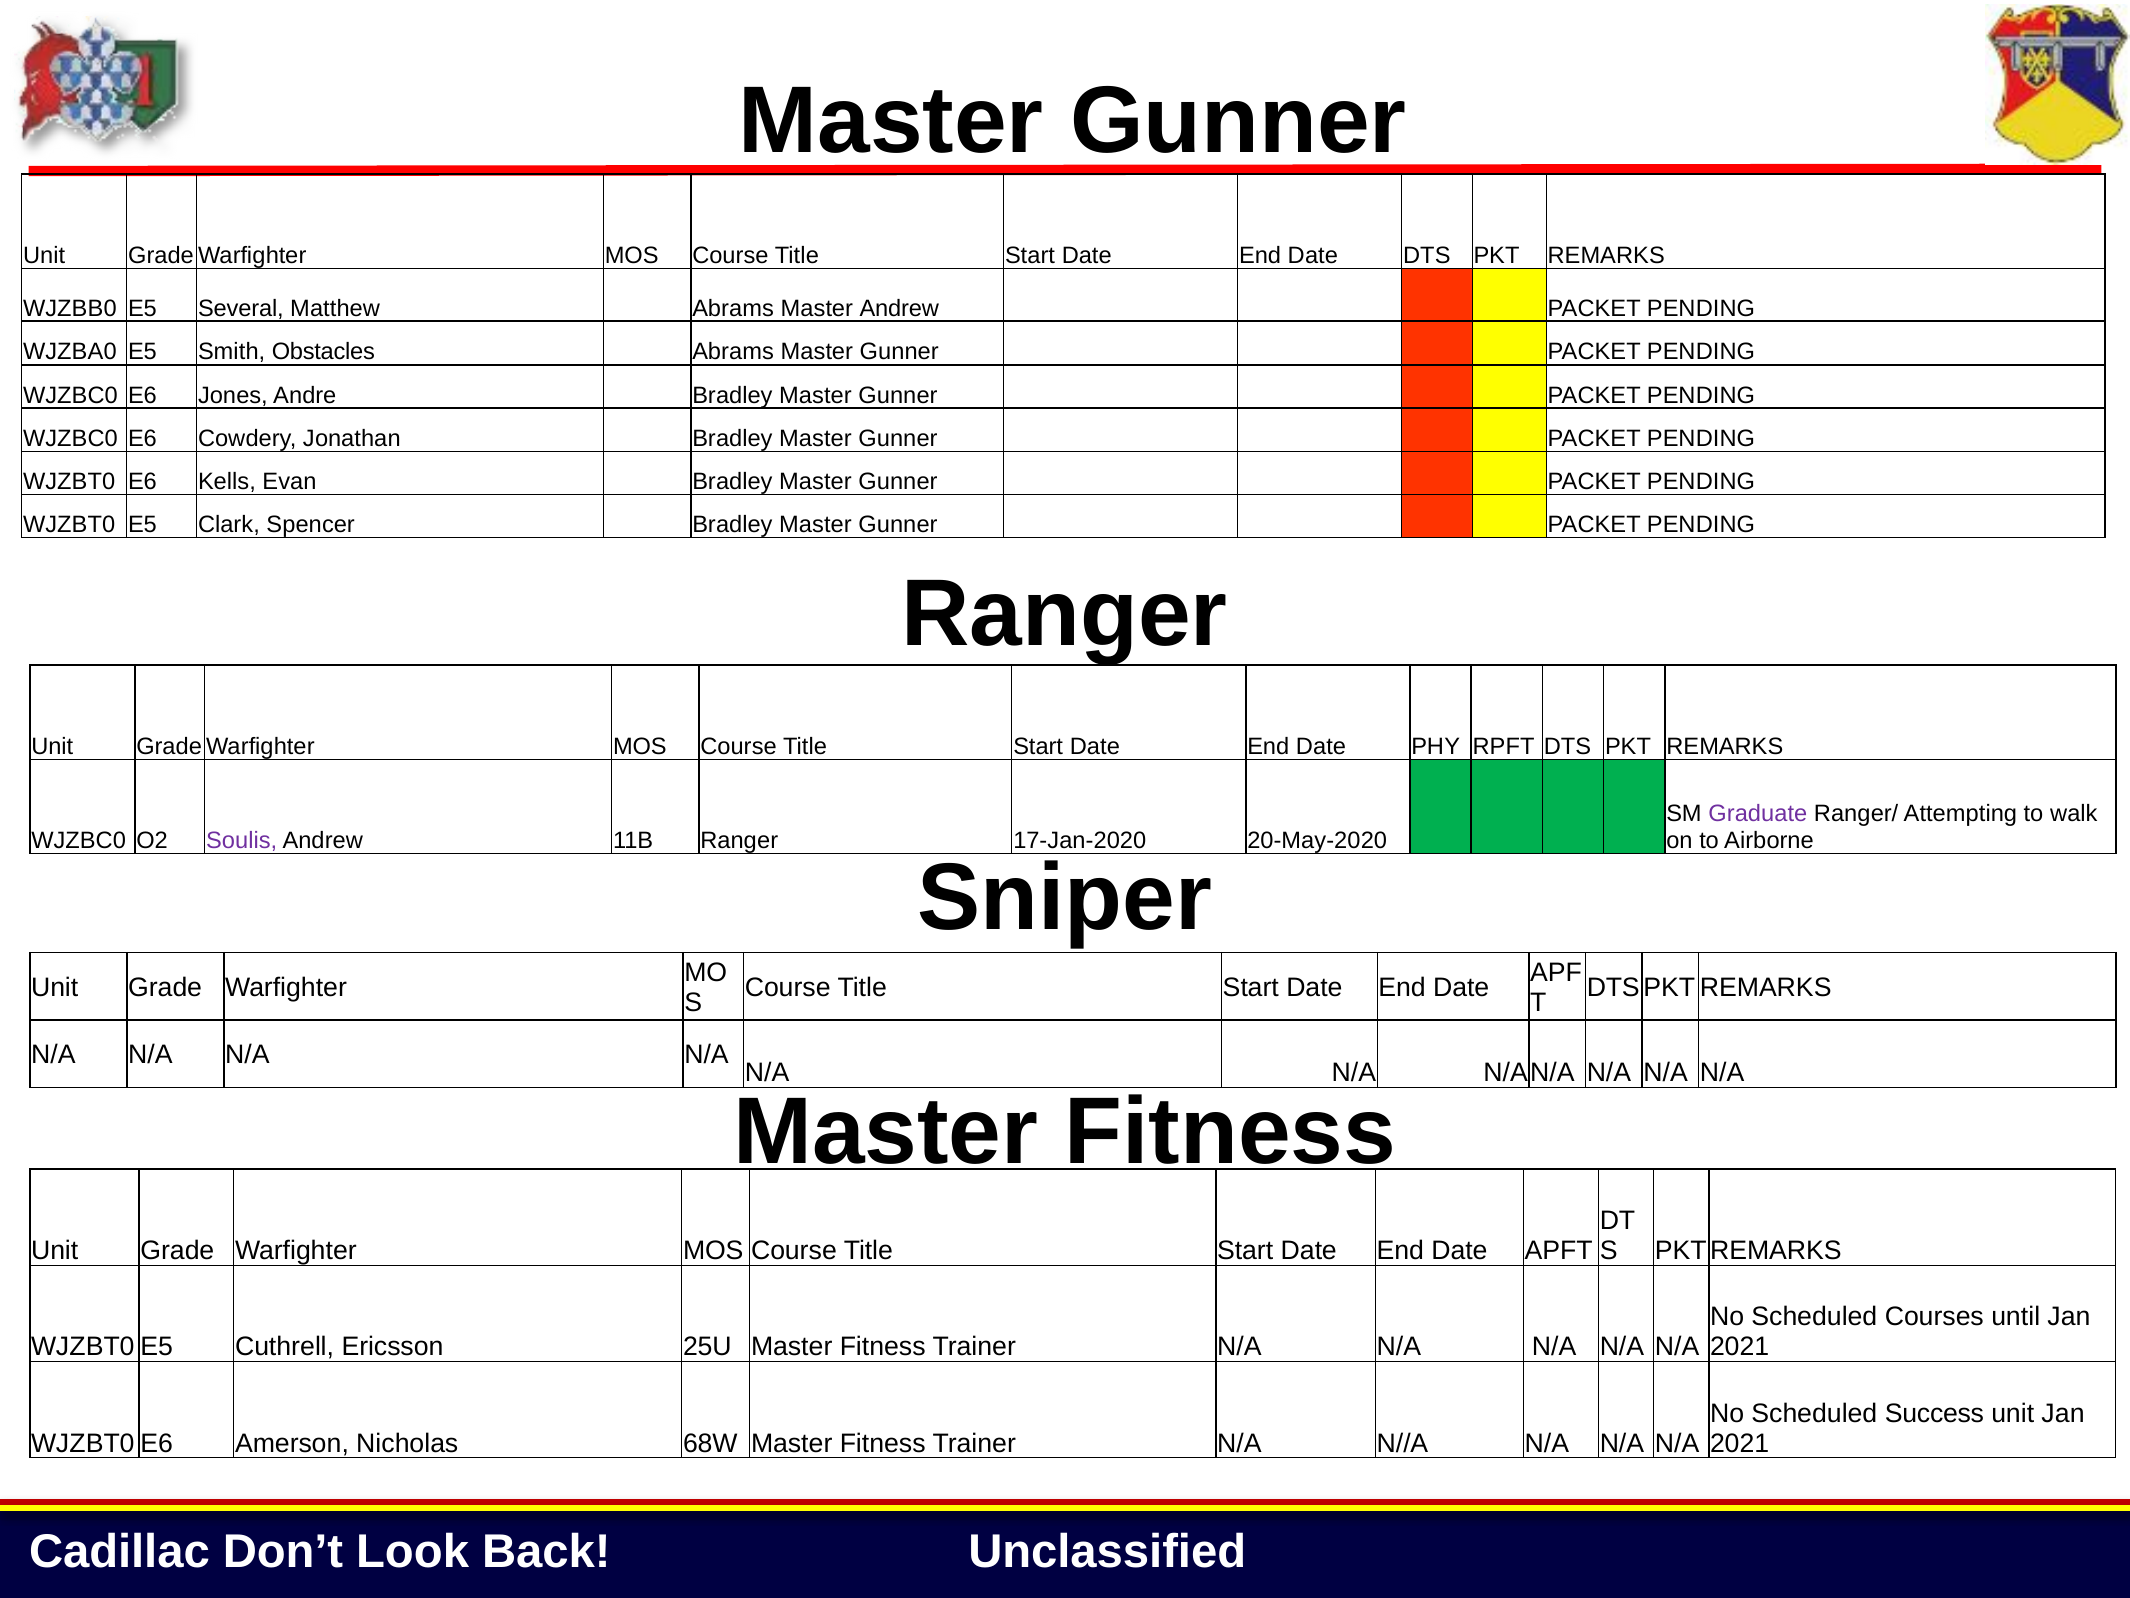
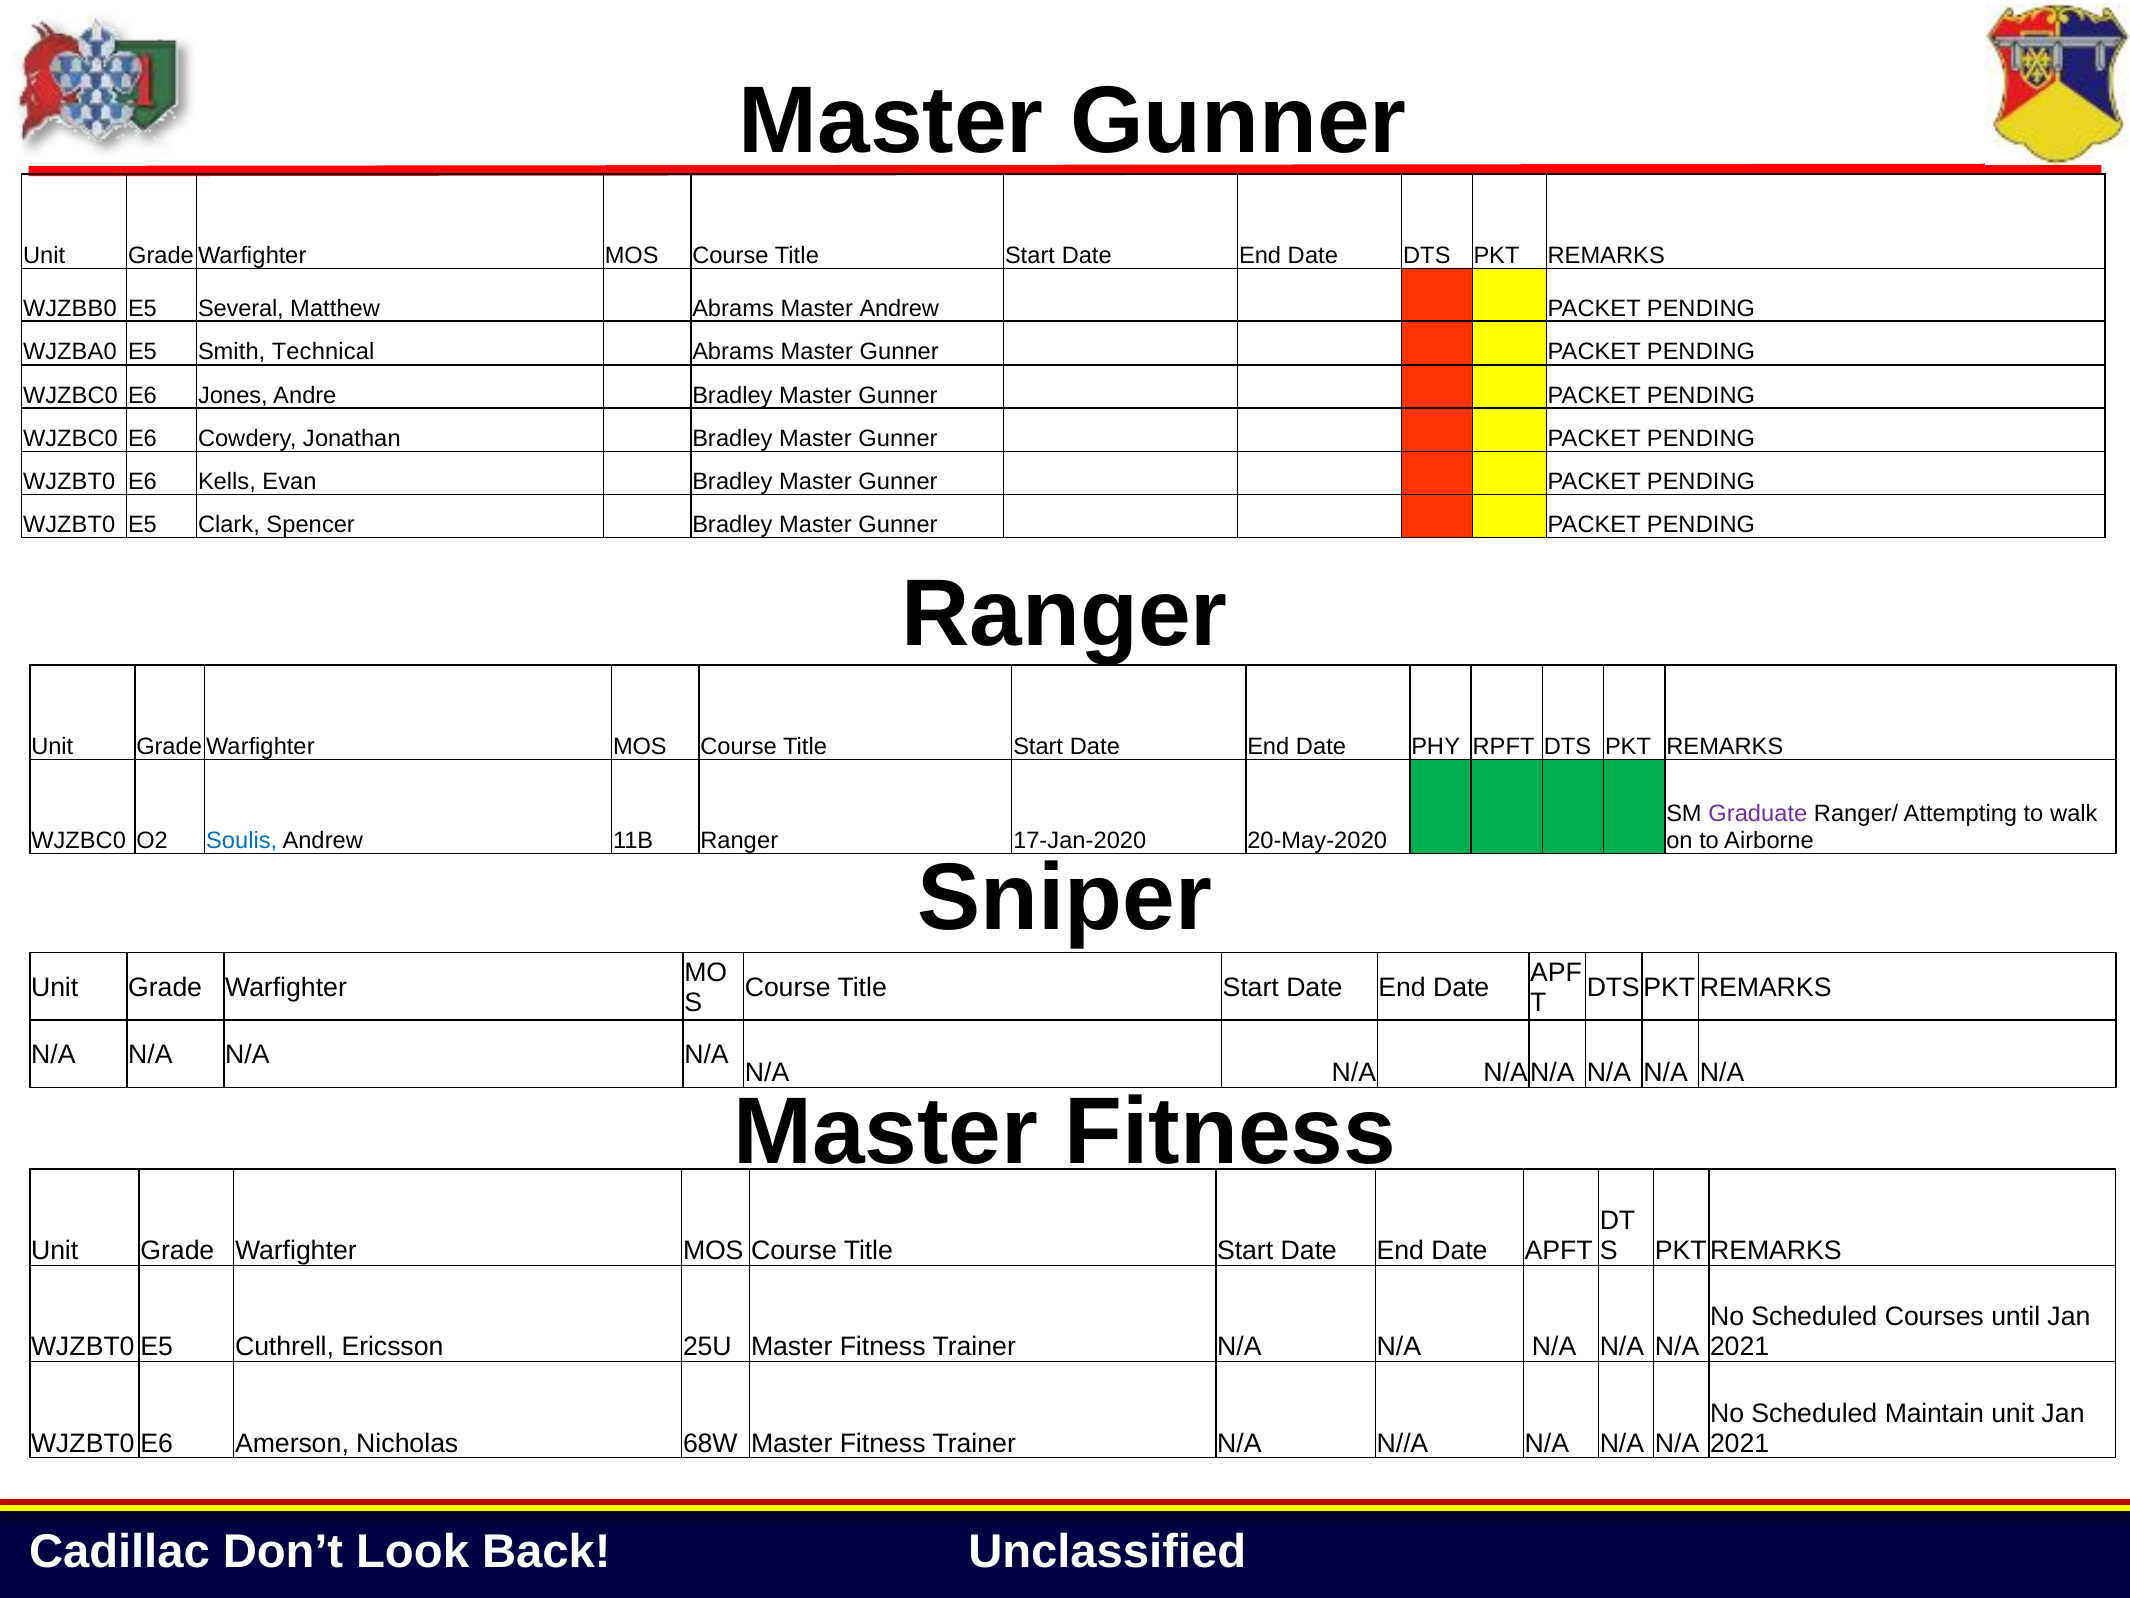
Obstacles: Obstacles -> Technical
Soulis colour: purple -> blue
Success: Success -> Maintain
